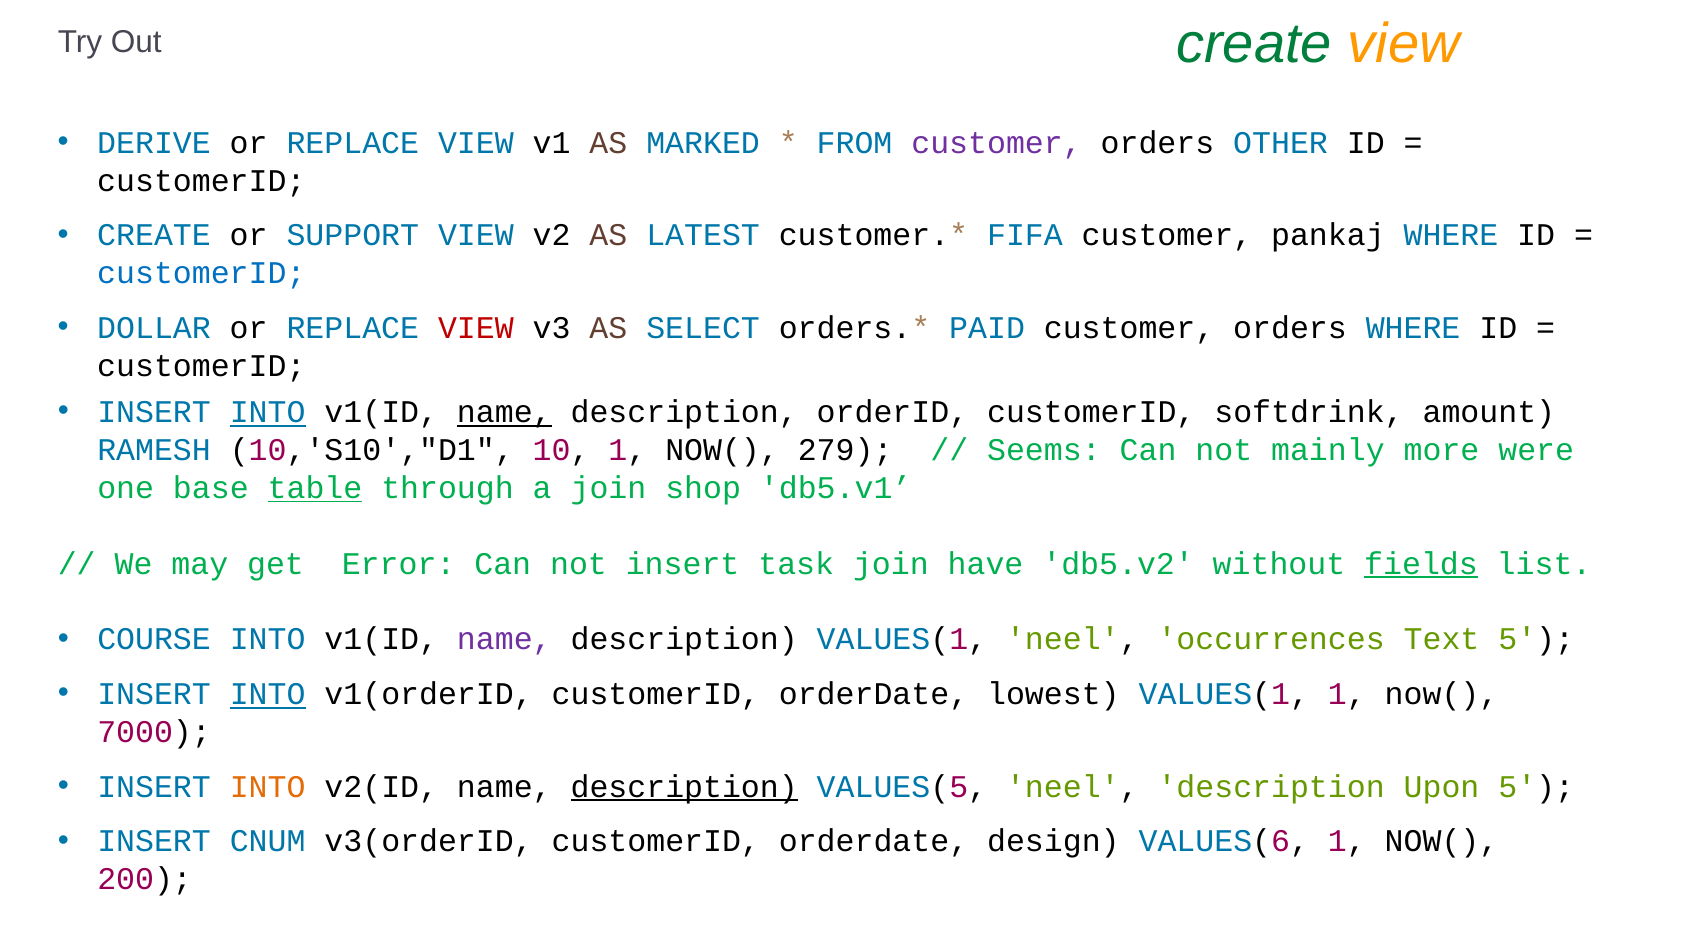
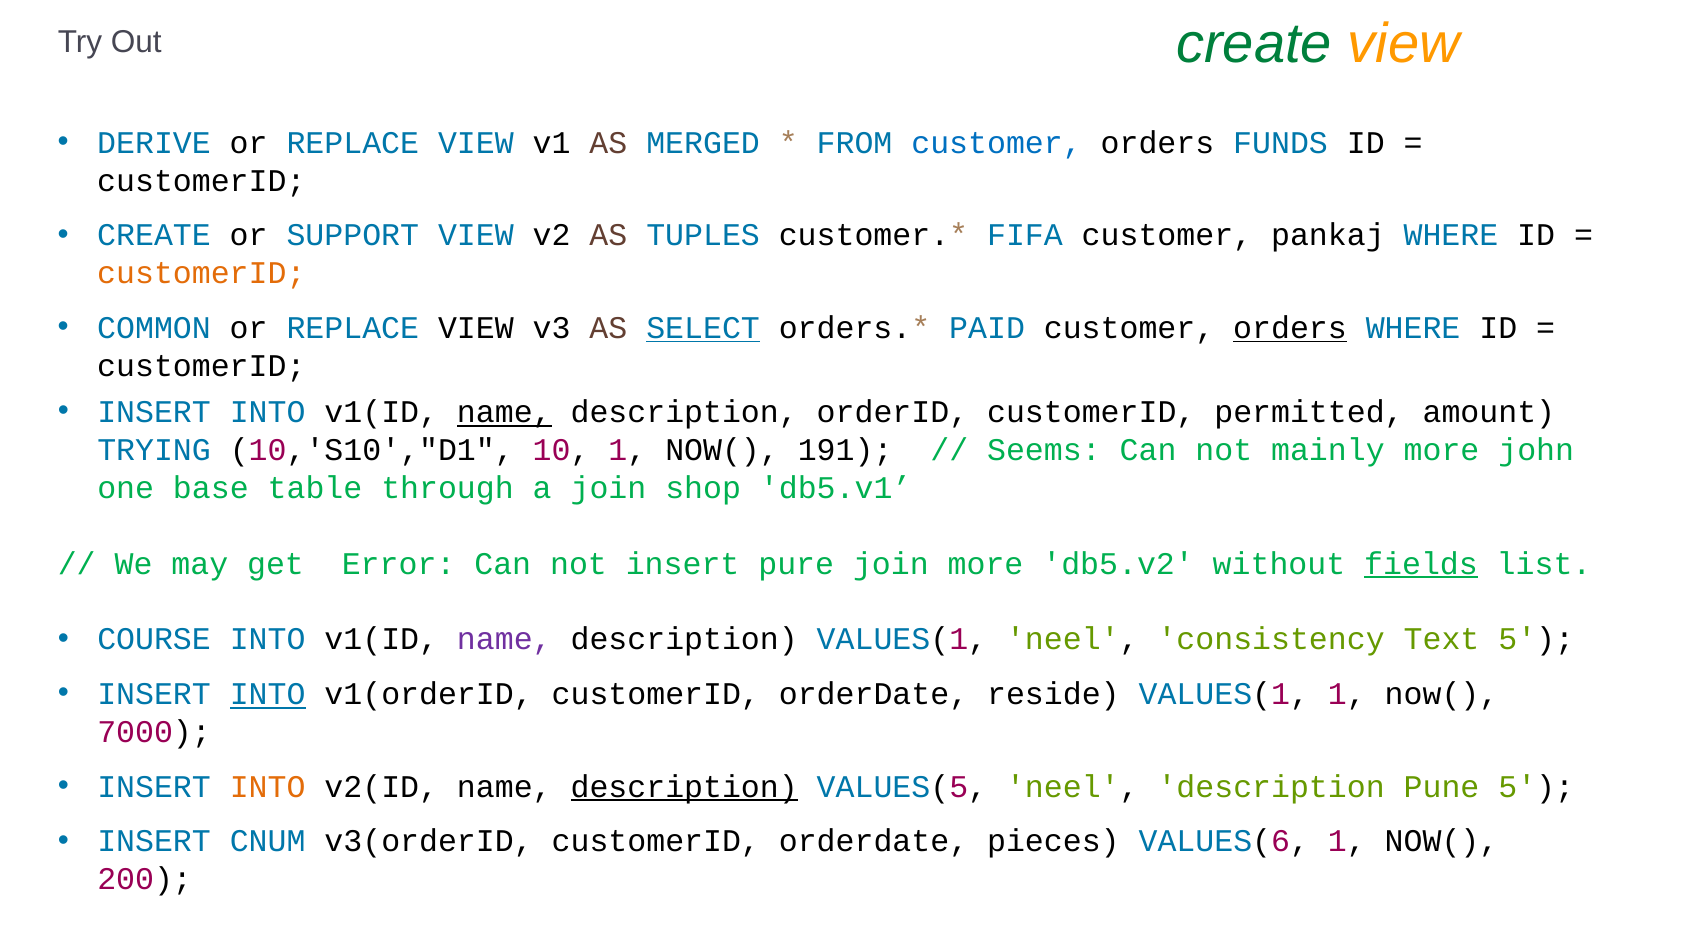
MARKED: MARKED -> MERGED
customer at (997, 143) colour: purple -> blue
OTHER: OTHER -> FUNDS
LATEST: LATEST -> TUPLES
customerID at (201, 273) colour: blue -> orange
DOLLAR: DOLLAR -> COMMON
VIEW at (476, 328) colour: red -> black
SELECT underline: none -> present
orders at (1290, 328) underline: none -> present
INTO at (268, 412) underline: present -> none
softdrink: softdrink -> permitted
RAMESH: RAMESH -> TRYING
279: 279 -> 191
were: were -> john
table underline: present -> none
task: task -> pure
join have: have -> more
occurrences: occurrences -> consistency
lowest: lowest -> reside
Upon: Upon -> Pune
design: design -> pieces
